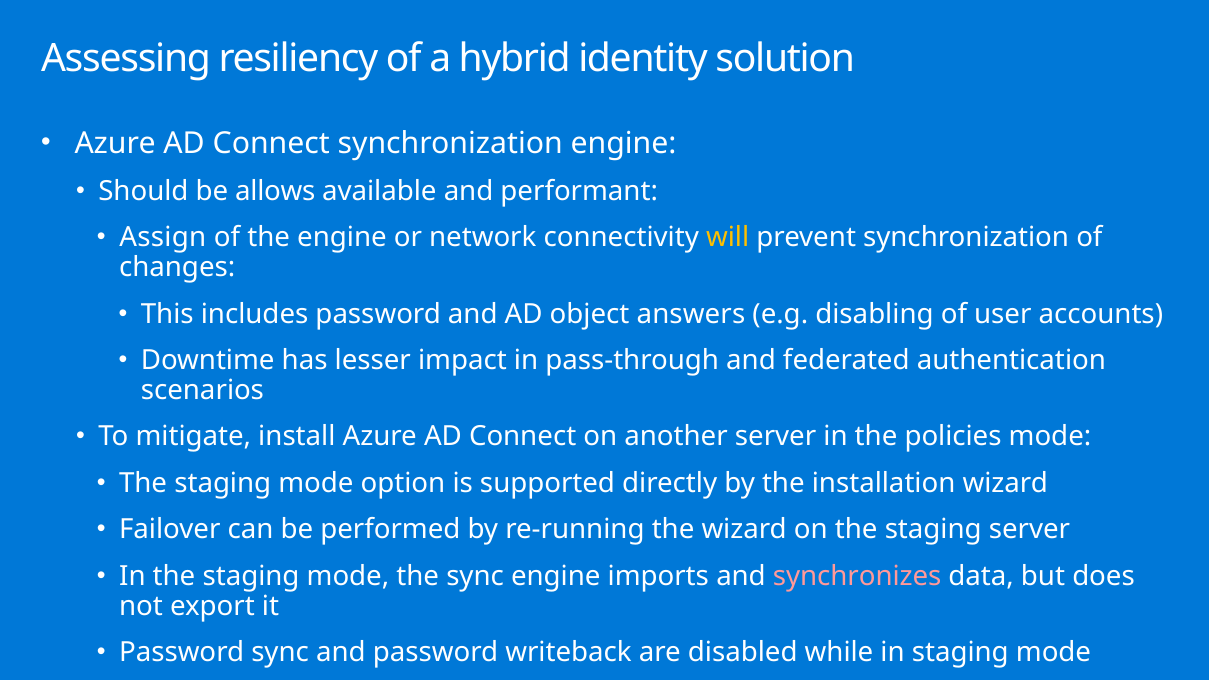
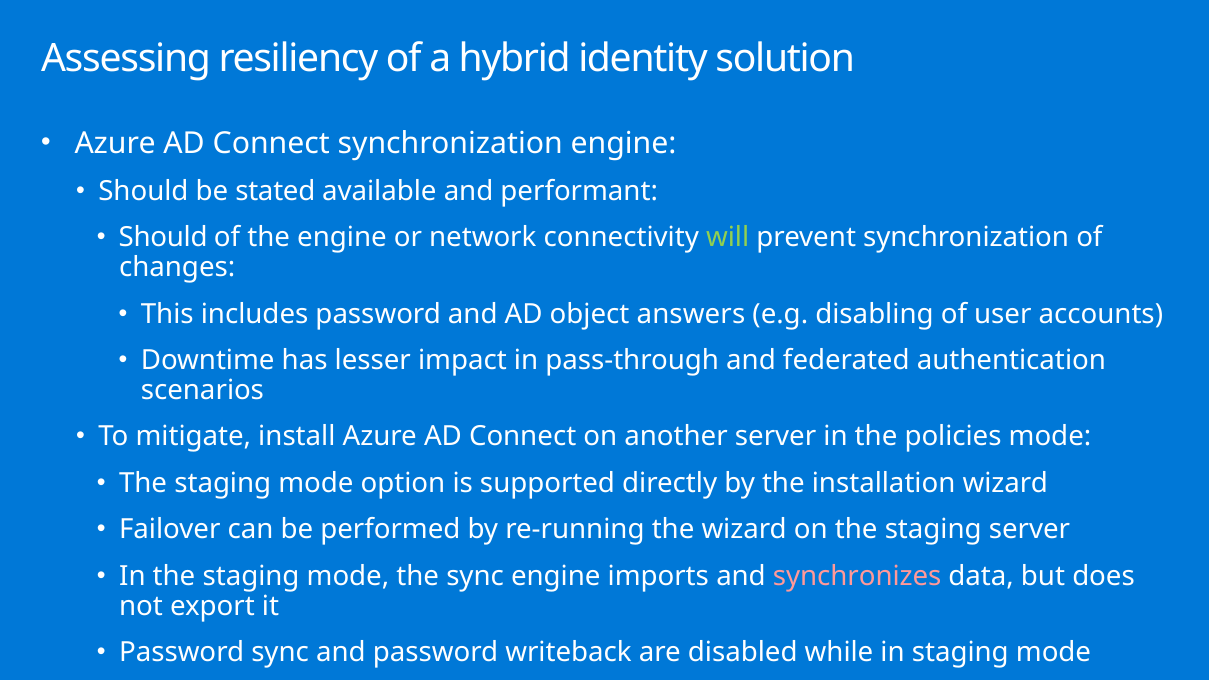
allows: allows -> stated
Assign at (163, 238): Assign -> Should
will colour: yellow -> light green
